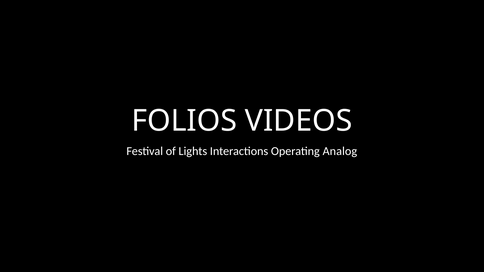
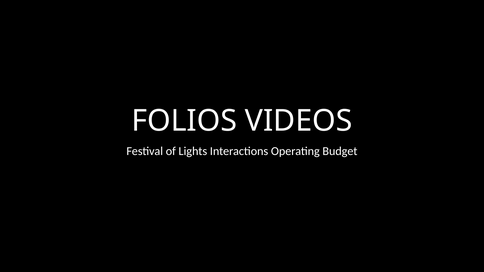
Analog: Analog -> Budget
